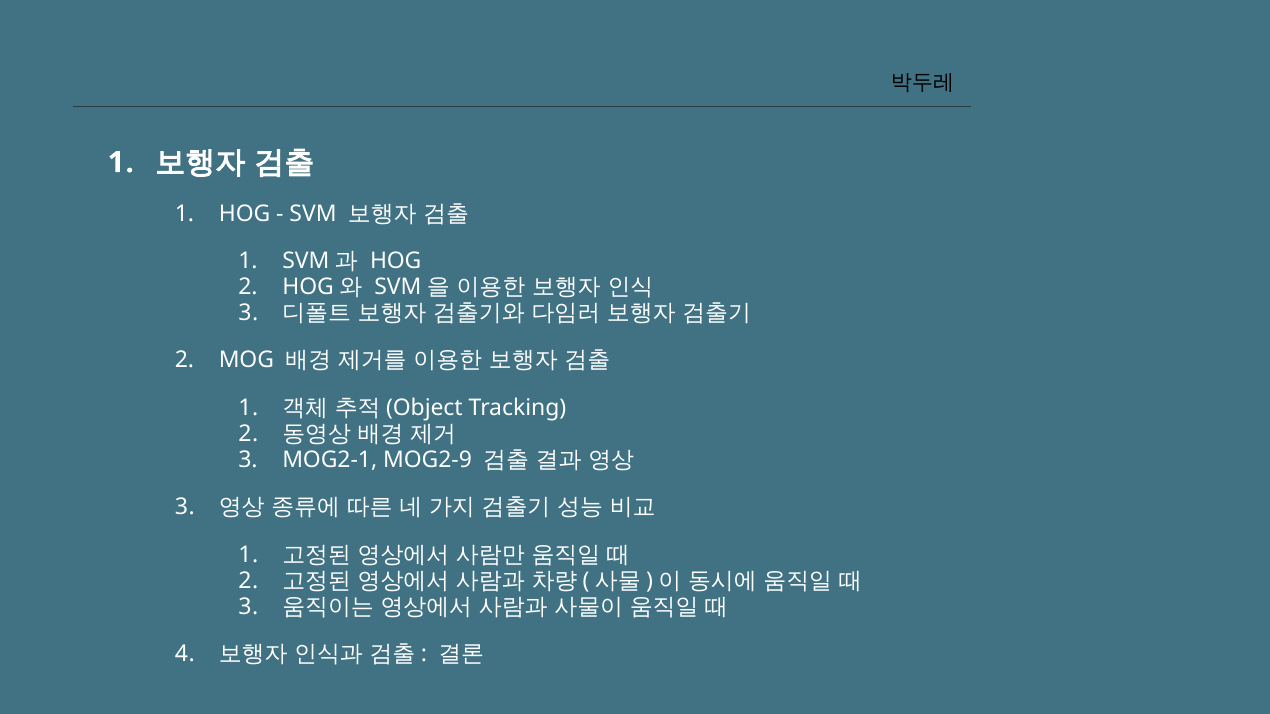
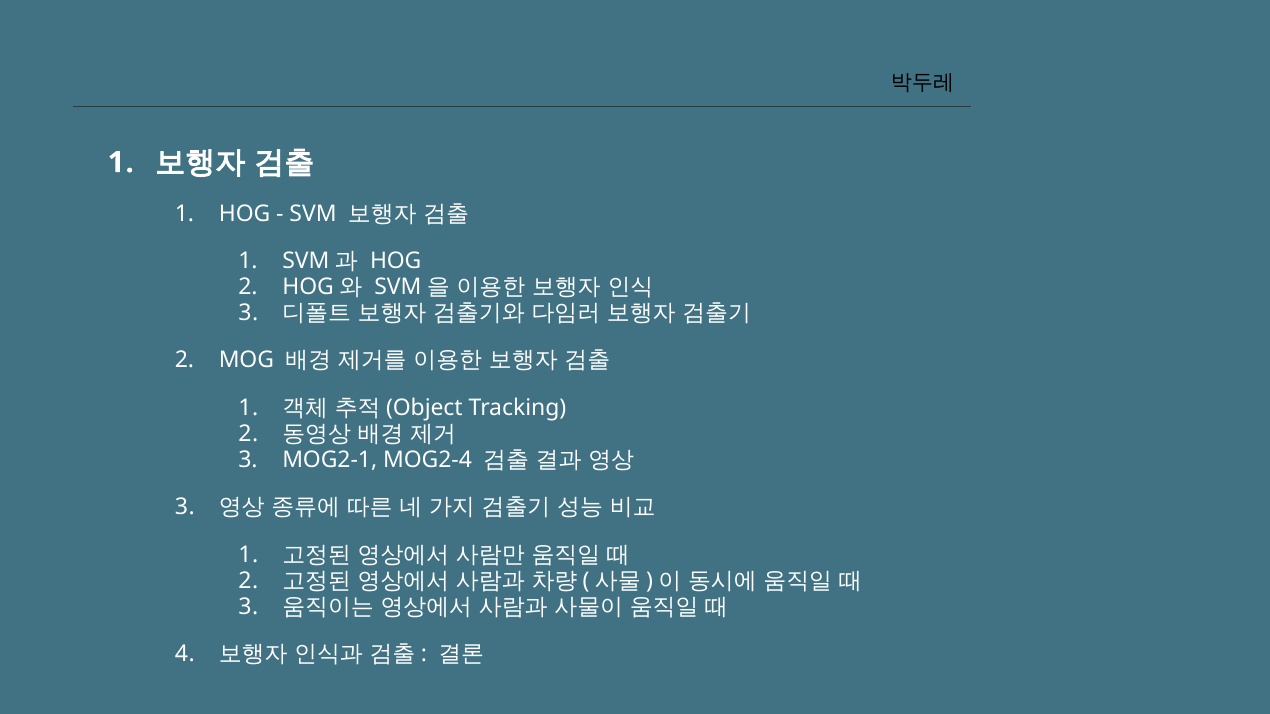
MOG2-9: MOG2-9 -> MOG2-4
